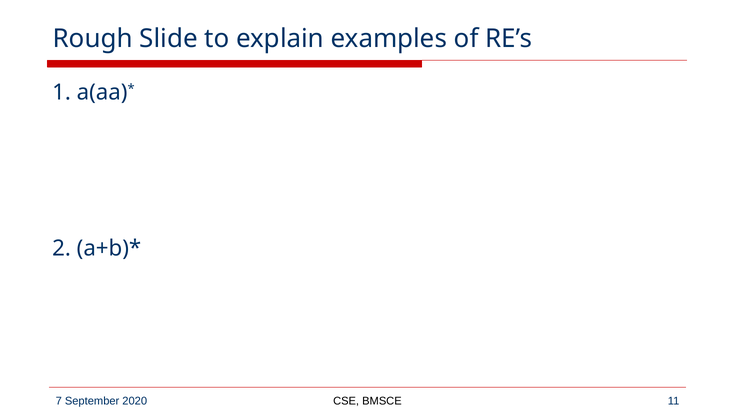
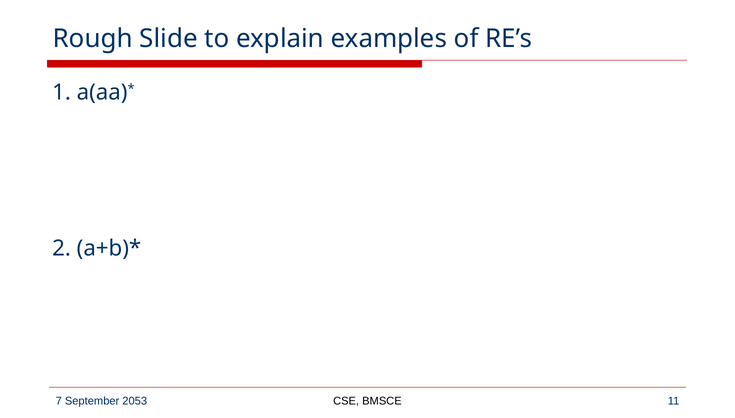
2020: 2020 -> 2053
